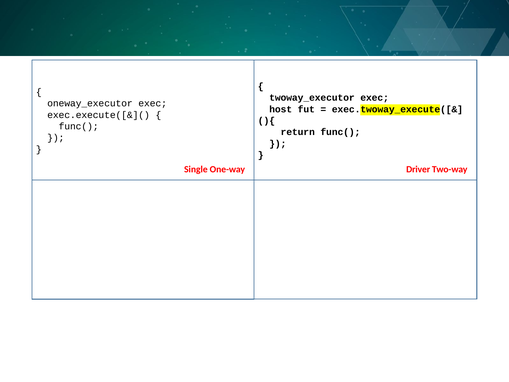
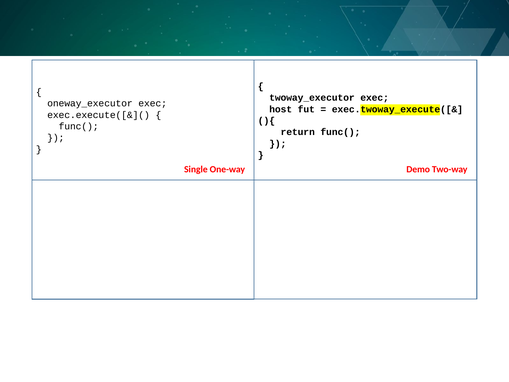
Driver: Driver -> Demo
